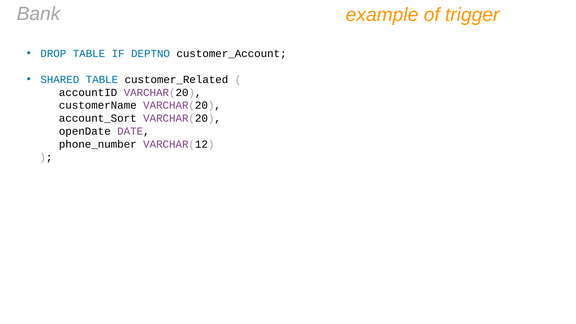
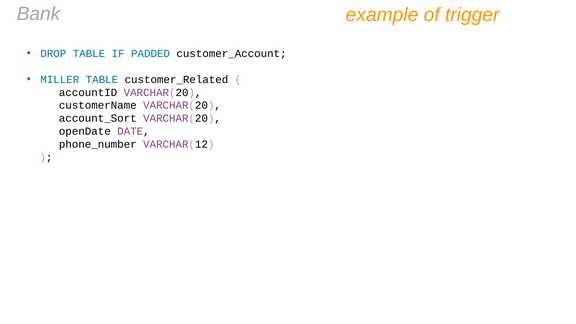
DEPTNO: DEPTNO -> PADDED
SHARED: SHARED -> MILLER
